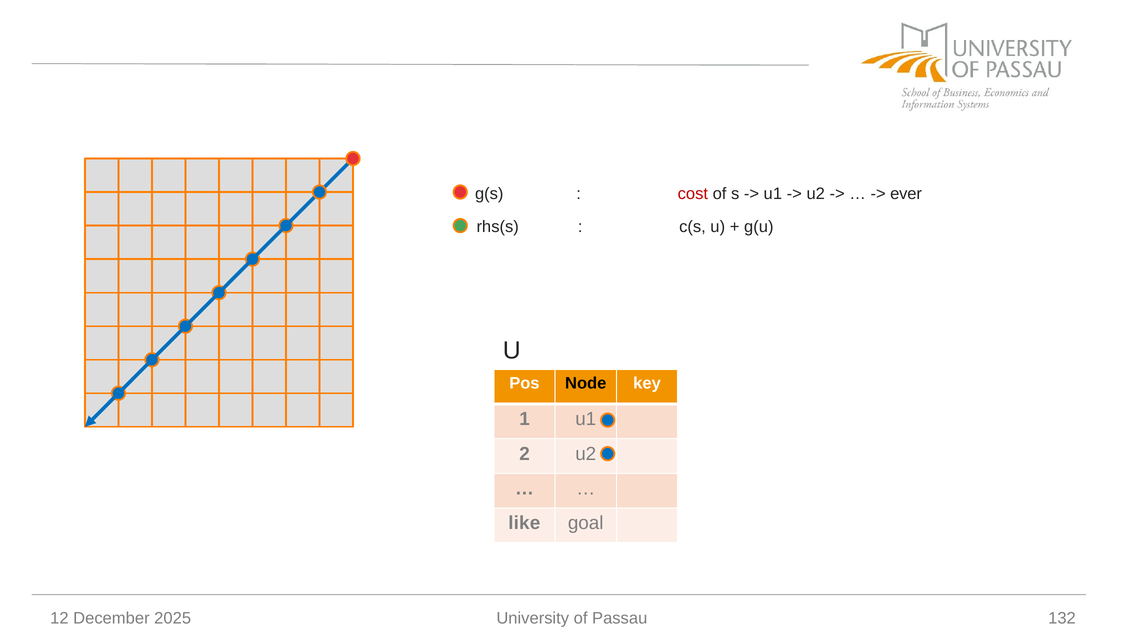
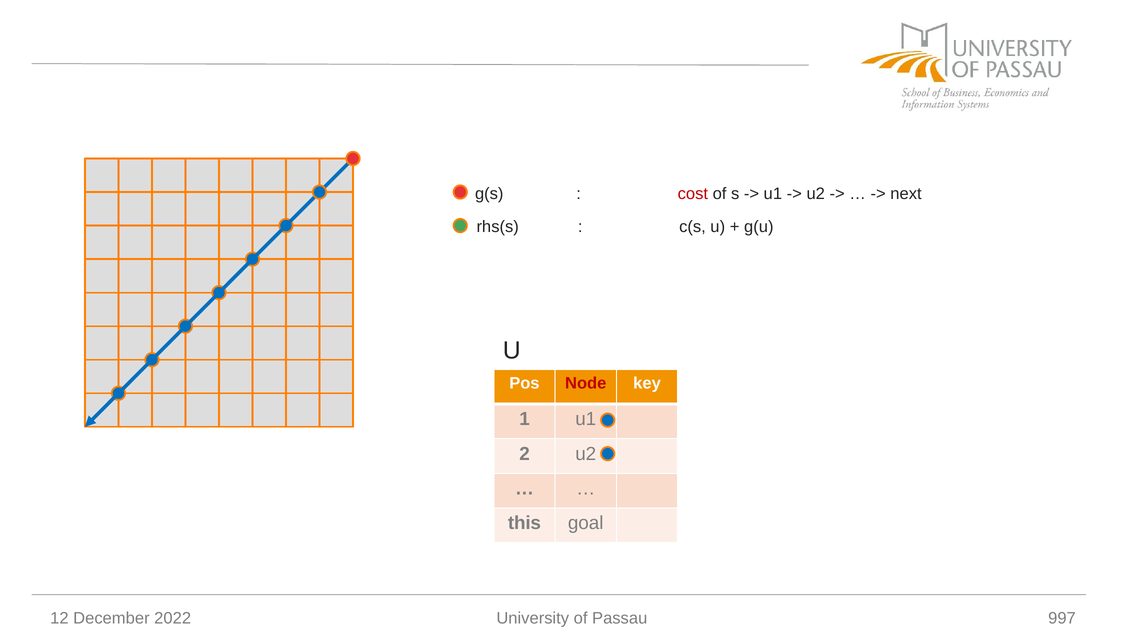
ever: ever -> next
Node colour: black -> red
like: like -> this
2025: 2025 -> 2022
132: 132 -> 997
